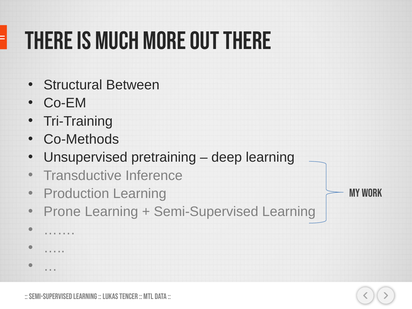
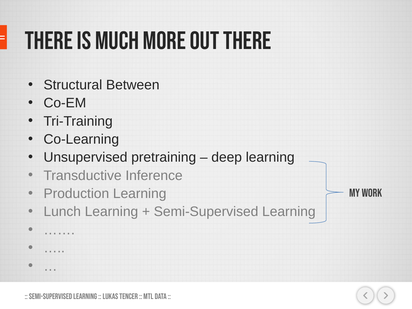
Co-Methods: Co-Methods -> Co-Learning
Prone: Prone -> Lunch
